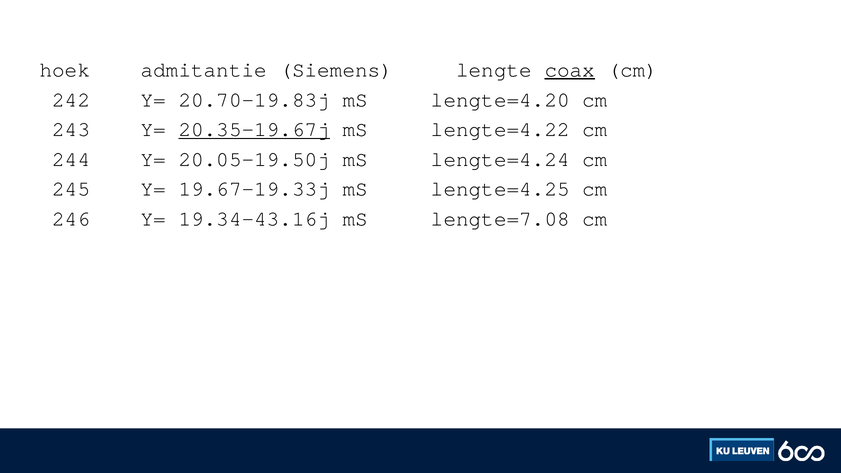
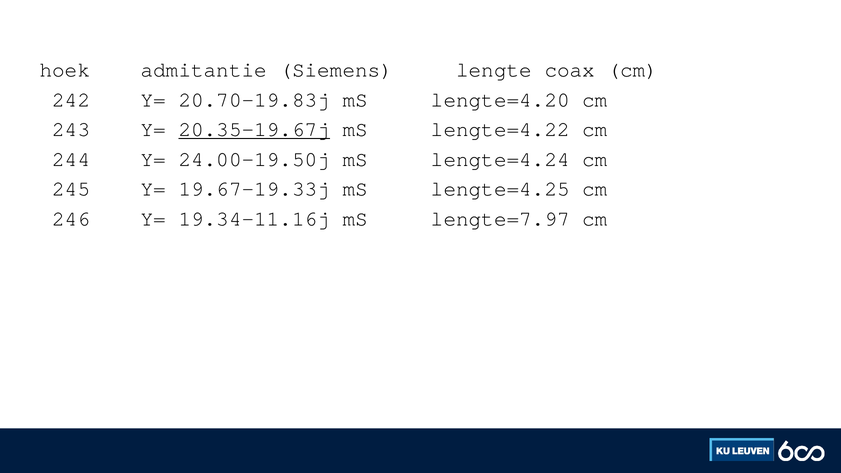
coax underline: present -> none
20.05-19.50j: 20.05-19.50j -> 24.00-19.50j
19.34-43.16j: 19.34-43.16j -> 19.34-11.16j
lengte=7.08: lengte=7.08 -> lengte=7.97
